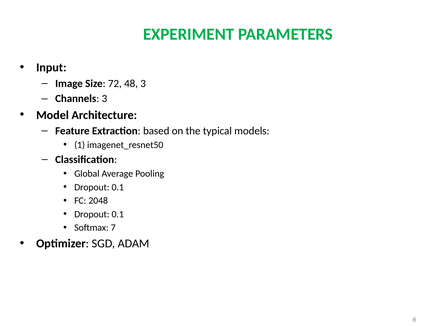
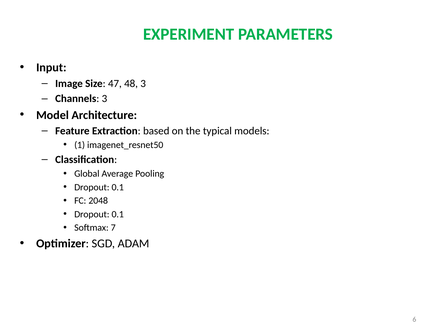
72: 72 -> 47
